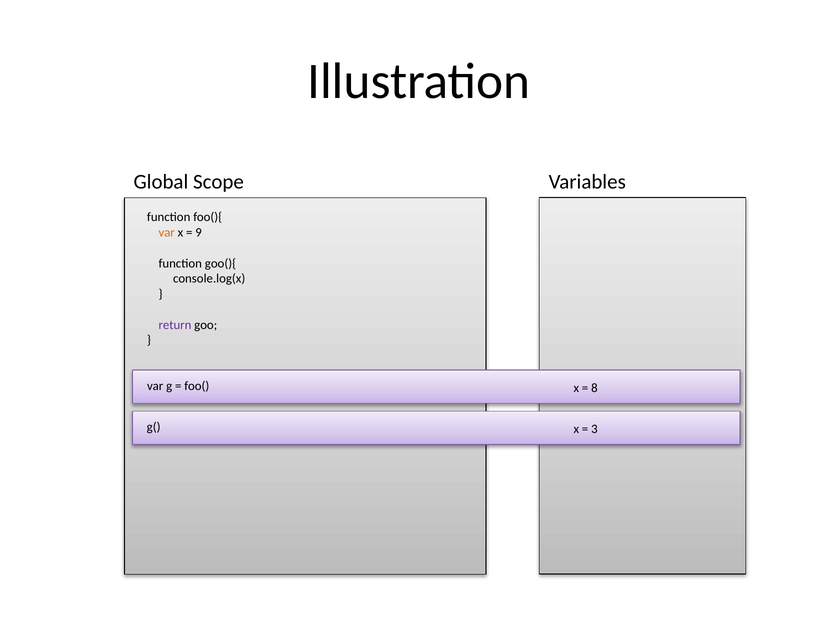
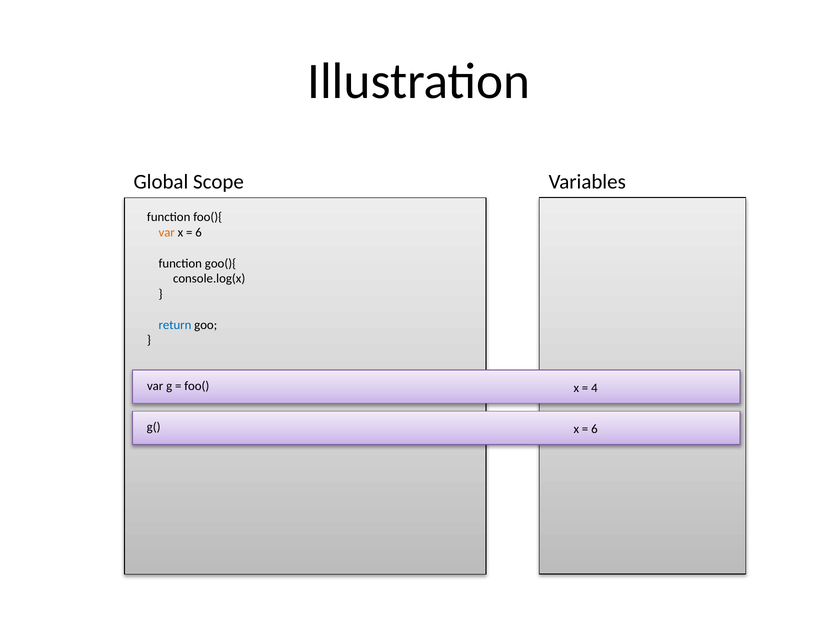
9 at (199, 232): 9 -> 6
return colour: purple -> blue
8: 8 -> 4
3 at (594, 429): 3 -> 6
